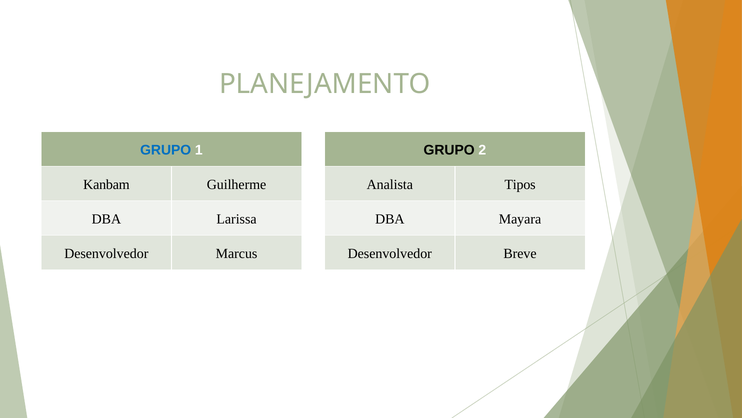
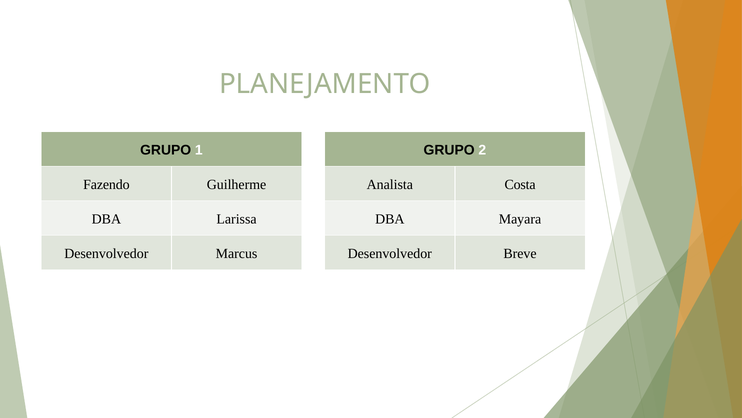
GRUPO at (166, 150) colour: blue -> black
Kanbam: Kanbam -> Fazendo
Tipos: Tipos -> Costa
